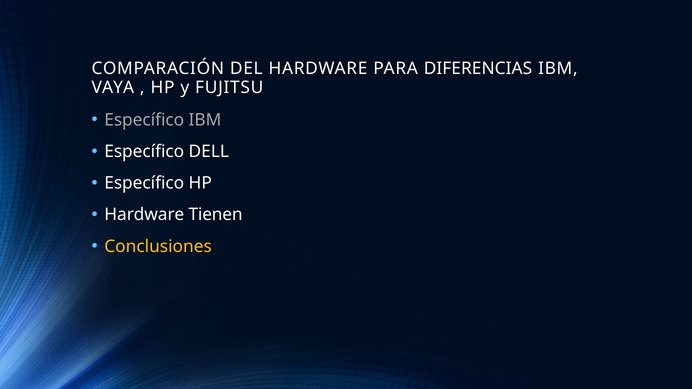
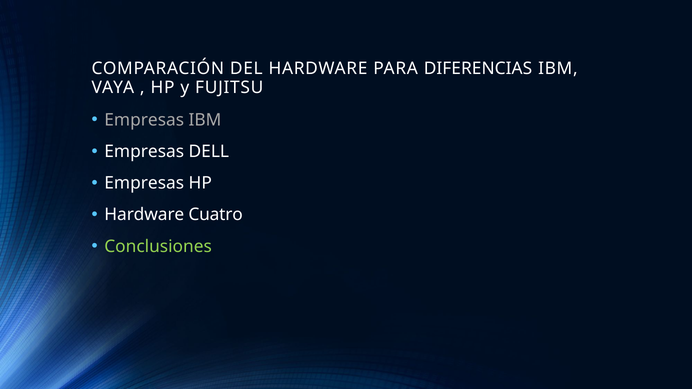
Específico at (144, 120): Específico -> Empresas
Específico at (144, 152): Específico -> Empresas
Específico at (144, 183): Específico -> Empresas
Tienen: Tienen -> Cuatro
Conclusiones colour: yellow -> light green
